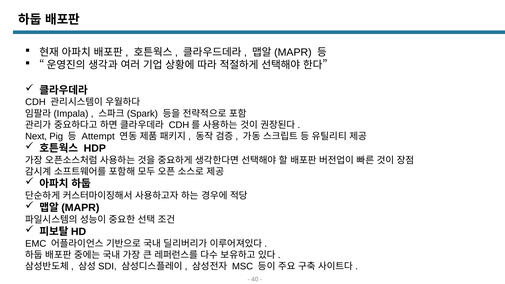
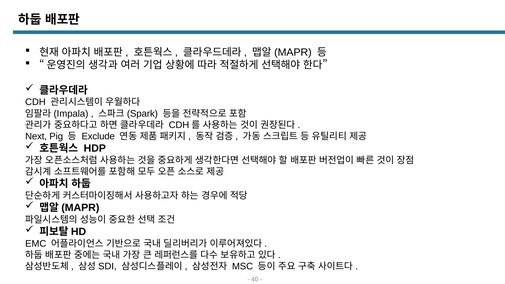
Attempt: Attempt -> Exclude
